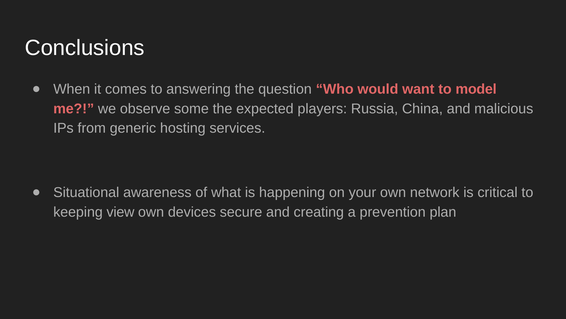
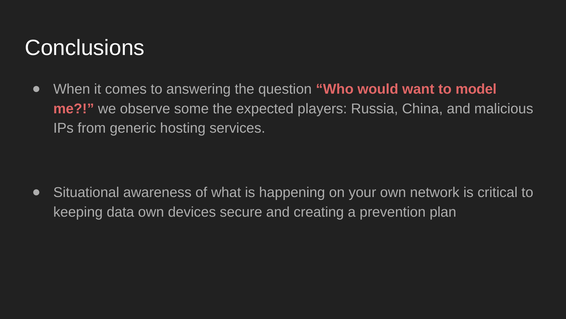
view: view -> data
